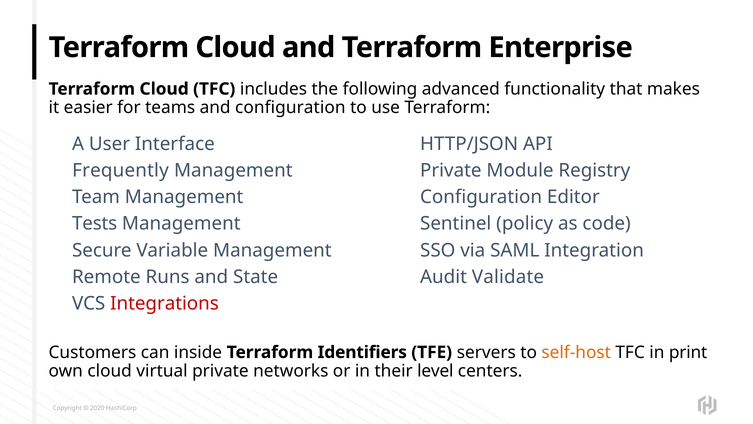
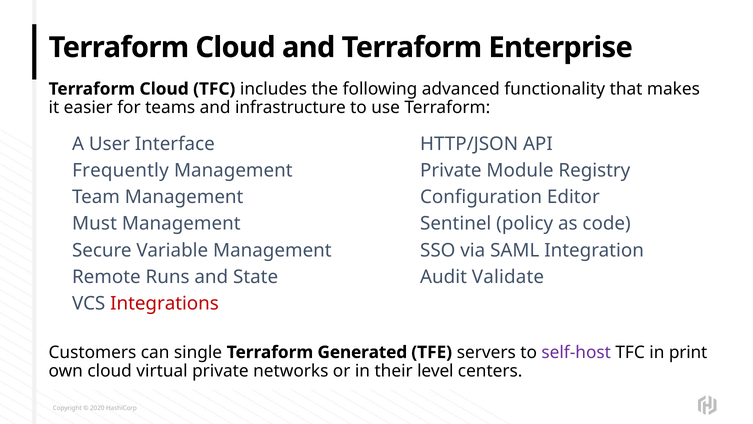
and configuration: configuration -> infrastructure
Tests: Tests -> Must
inside: inside -> single
Identifiers: Identifiers -> Generated
self-host colour: orange -> purple
